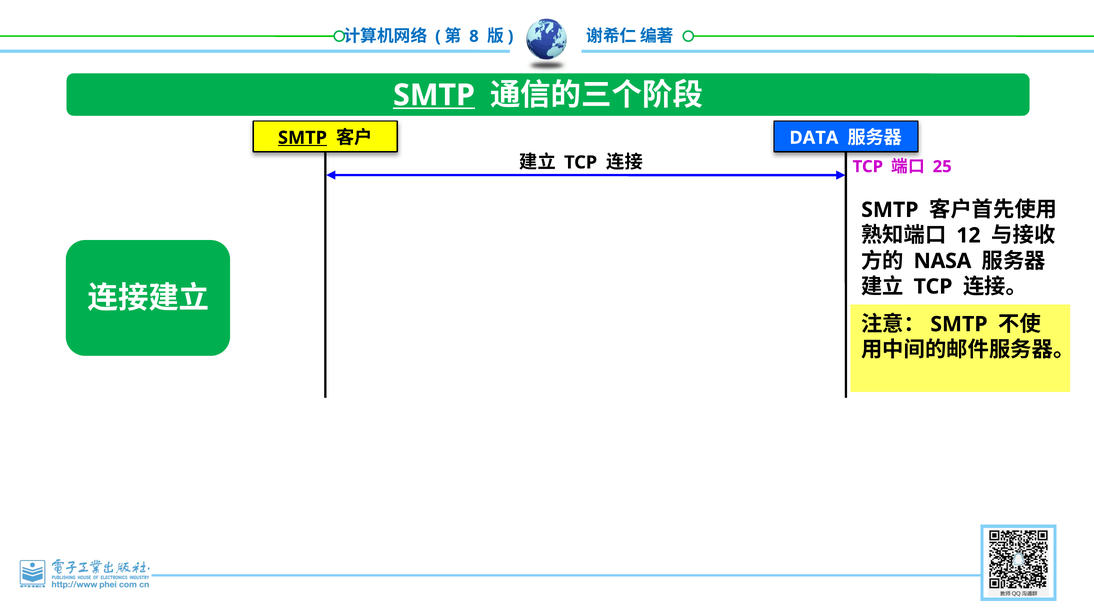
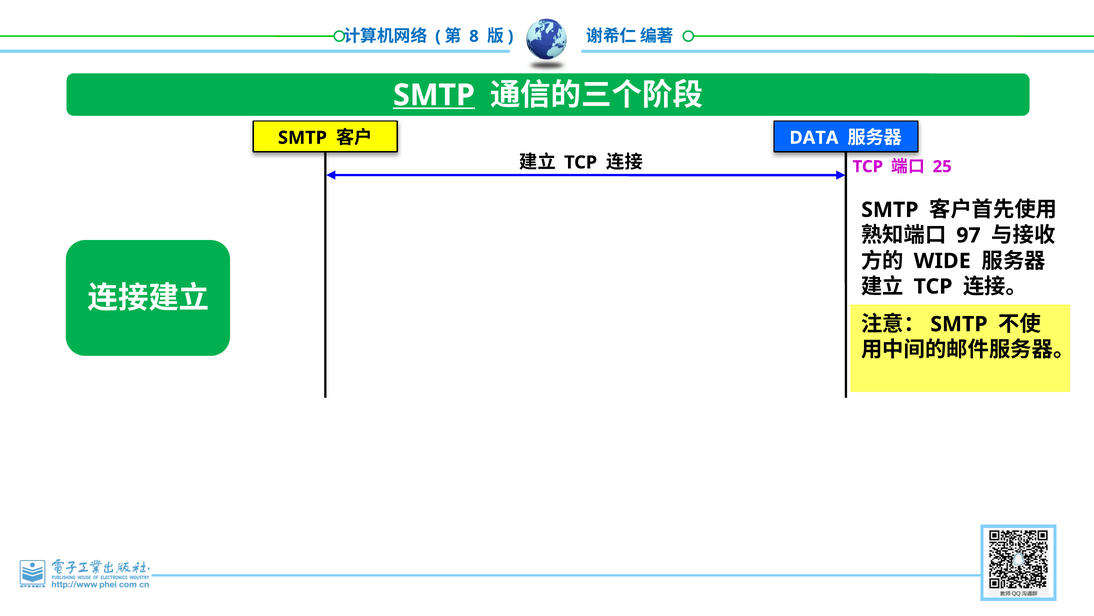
SMTP at (302, 138) underline: present -> none
12: 12 -> 97
NASA: NASA -> WIDE
